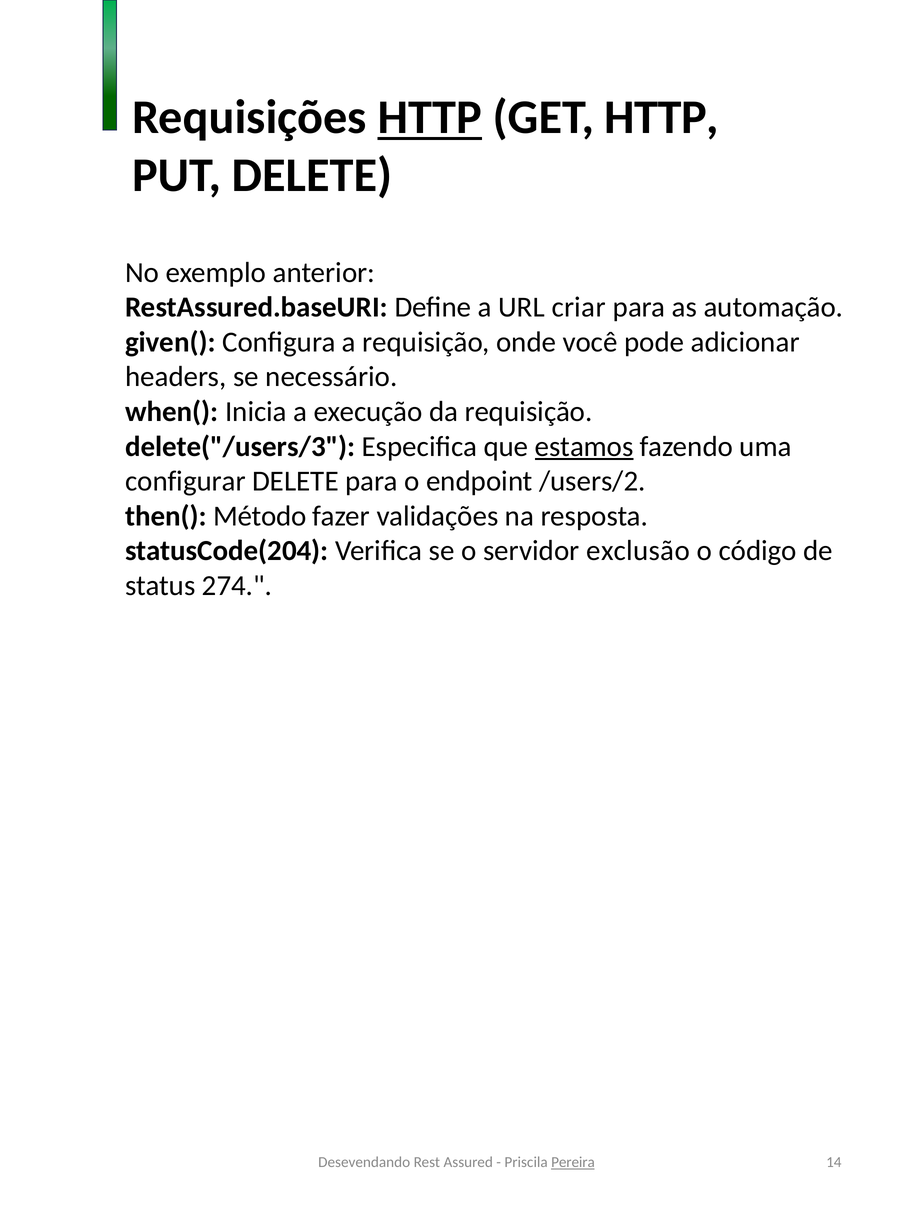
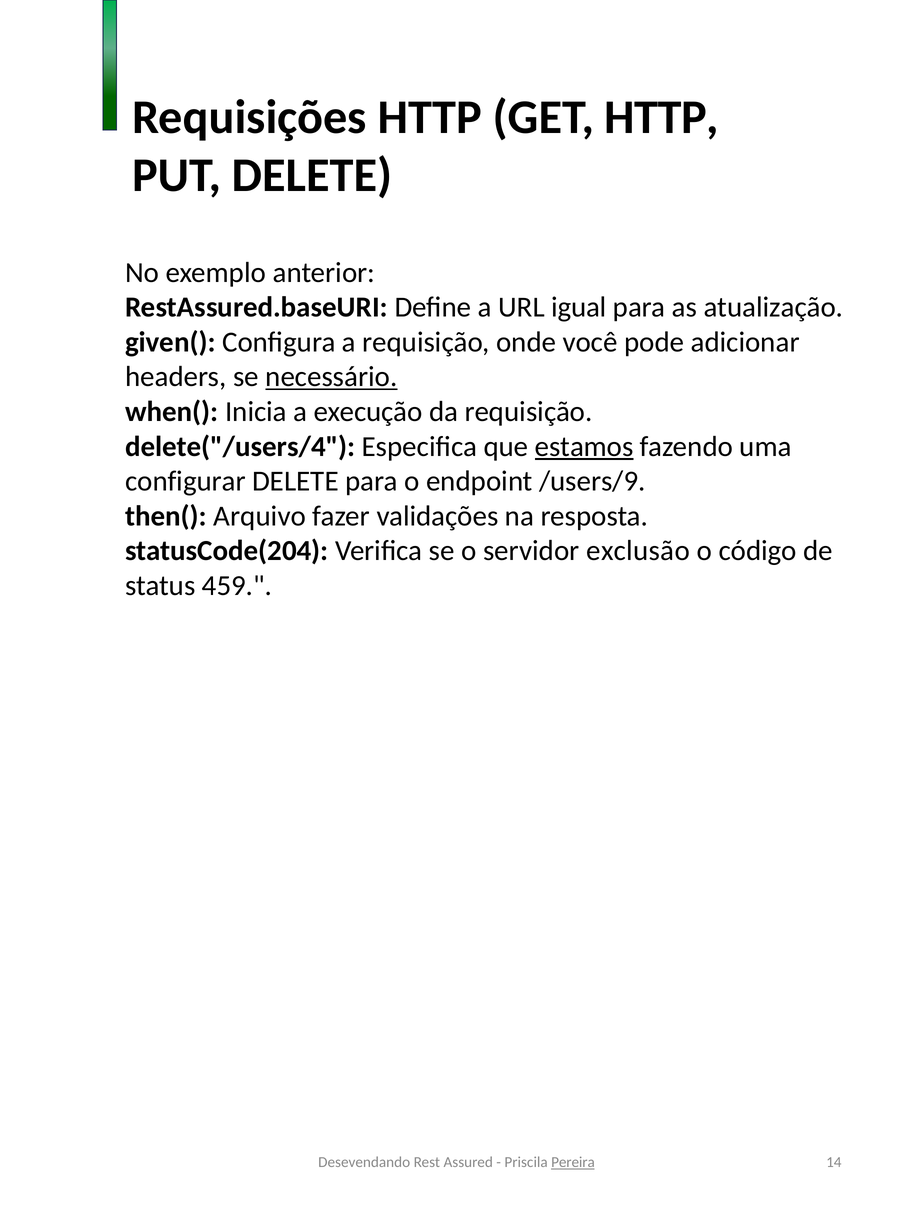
HTTP at (430, 117) underline: present -> none
criar: criar -> igual
automação: automação -> atualização
necessário underline: none -> present
delete("/users/3: delete("/users/3 -> delete("/users/4
/users/2: /users/2 -> /users/9
Método: Método -> Arquivo
274: 274 -> 459
